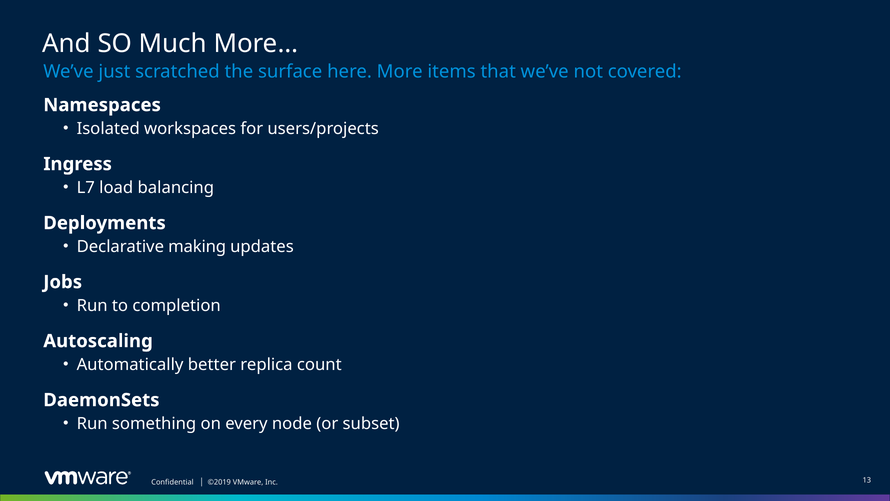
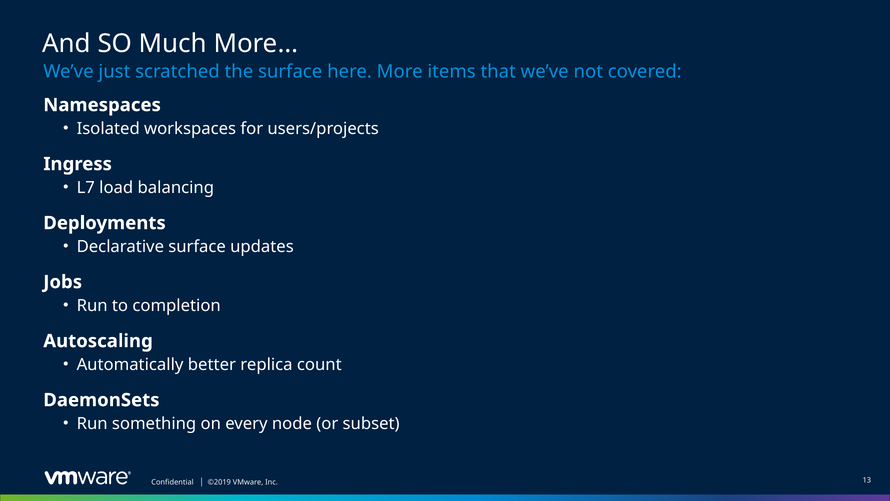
Declarative making: making -> surface
